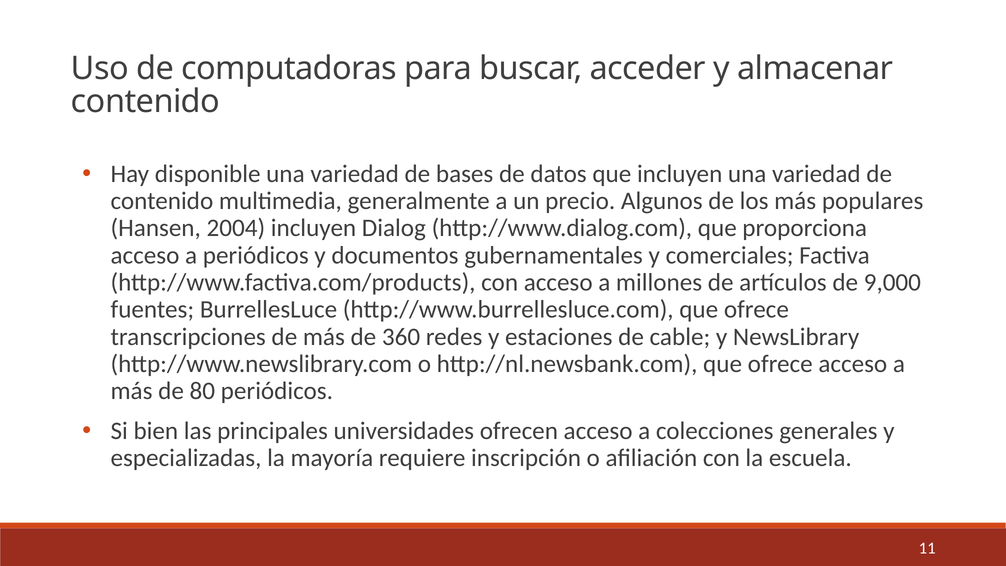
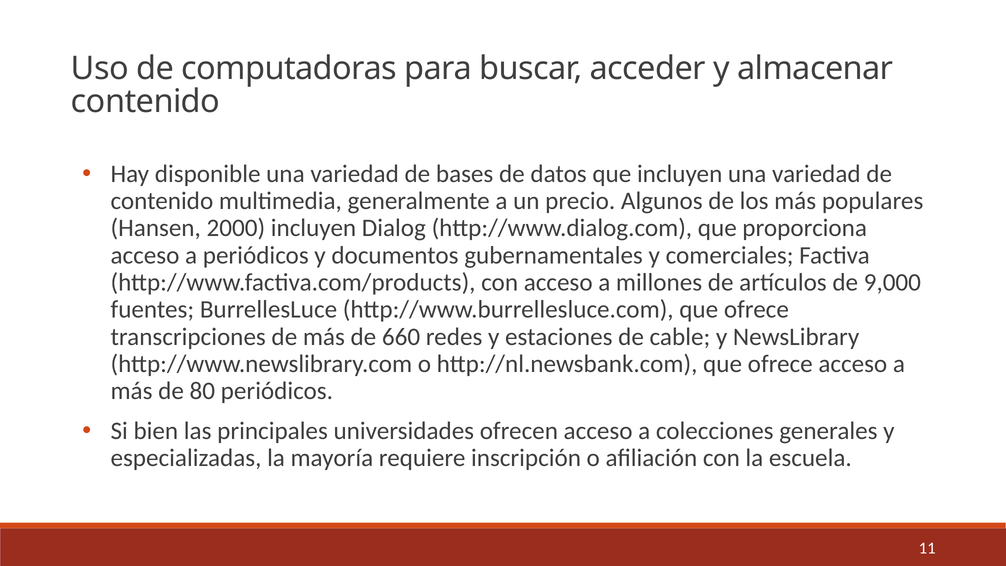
2004: 2004 -> 2000
360: 360 -> 660
